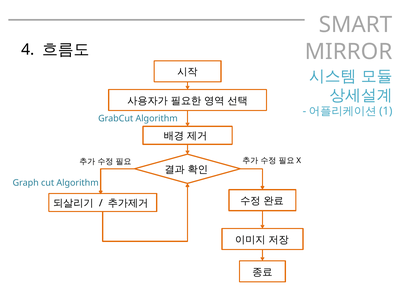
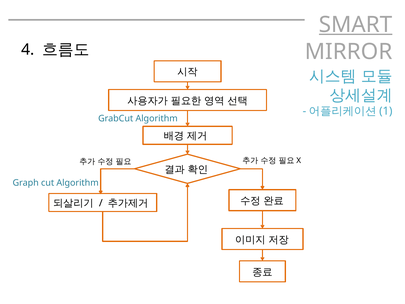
SMART underline: none -> present
